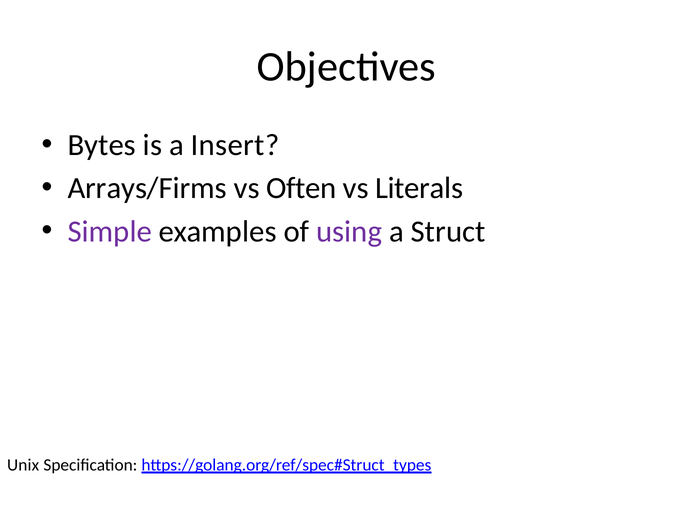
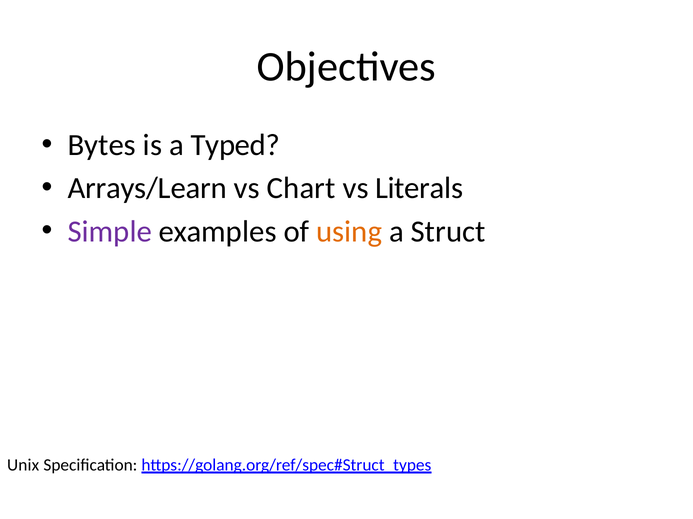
Insert: Insert -> Typed
Arrays/Firms: Arrays/Firms -> Arrays/Learn
Often: Often -> Chart
using colour: purple -> orange
